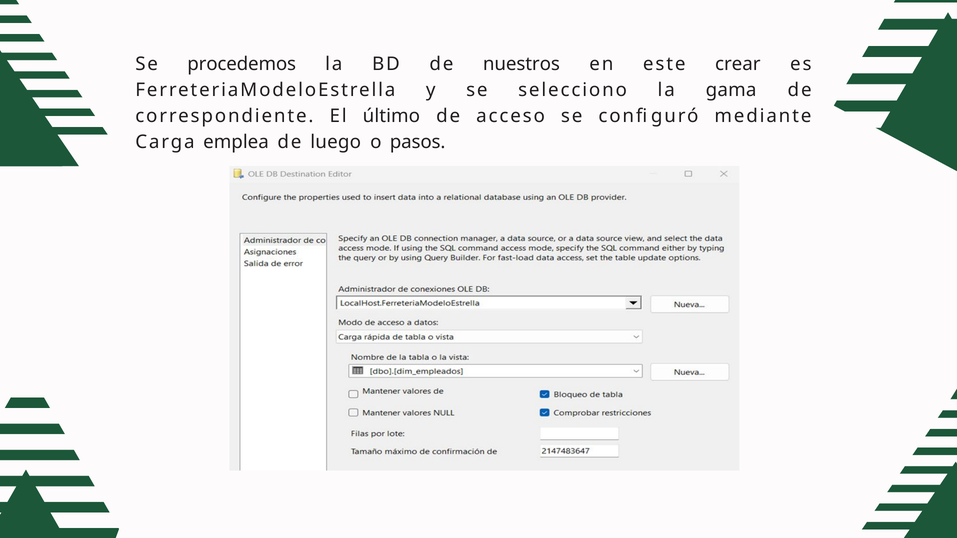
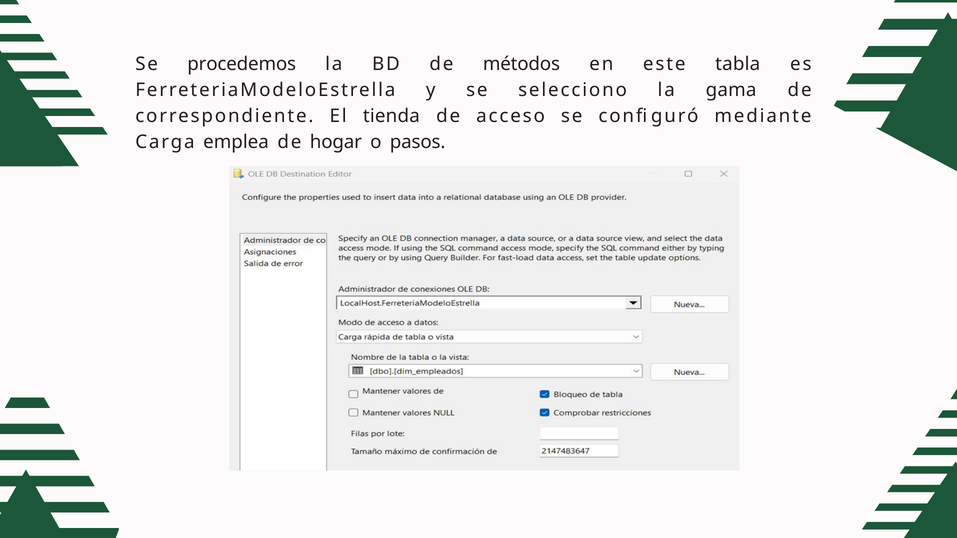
nuestros: nuestros -> métodos
crear: crear -> tabla
último: último -> tienda
luego: luego -> hogar
